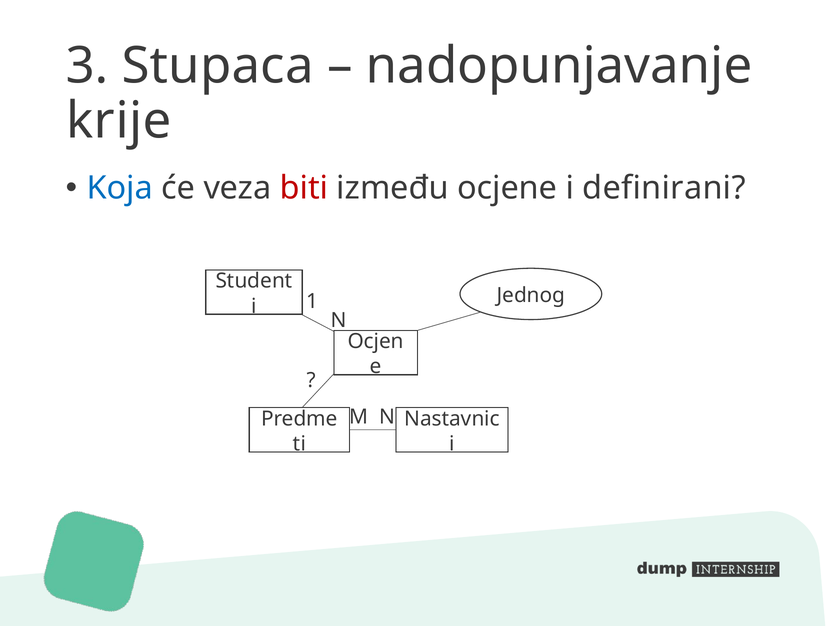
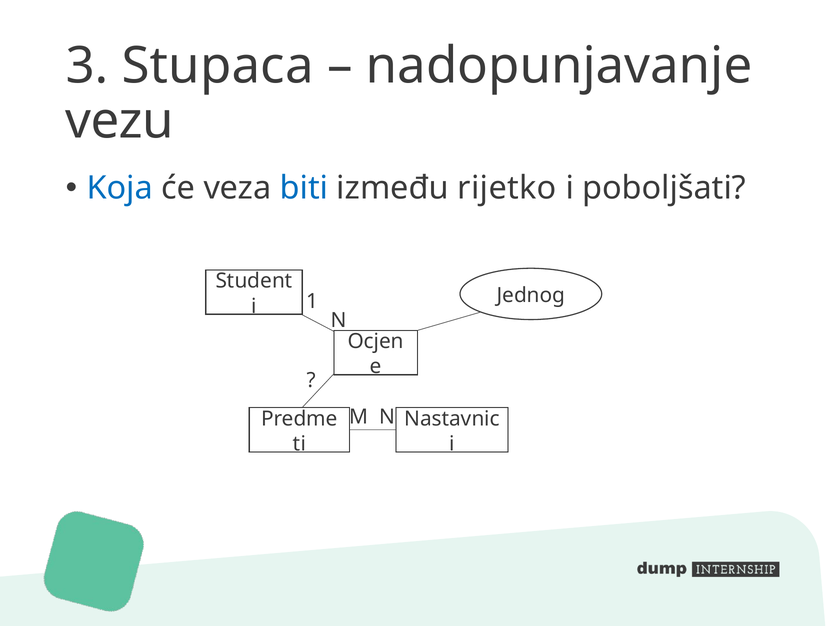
krije: krije -> vezu
biti colour: red -> blue
ocjene: ocjene -> rijetko
definirani: definirani -> poboljšati
